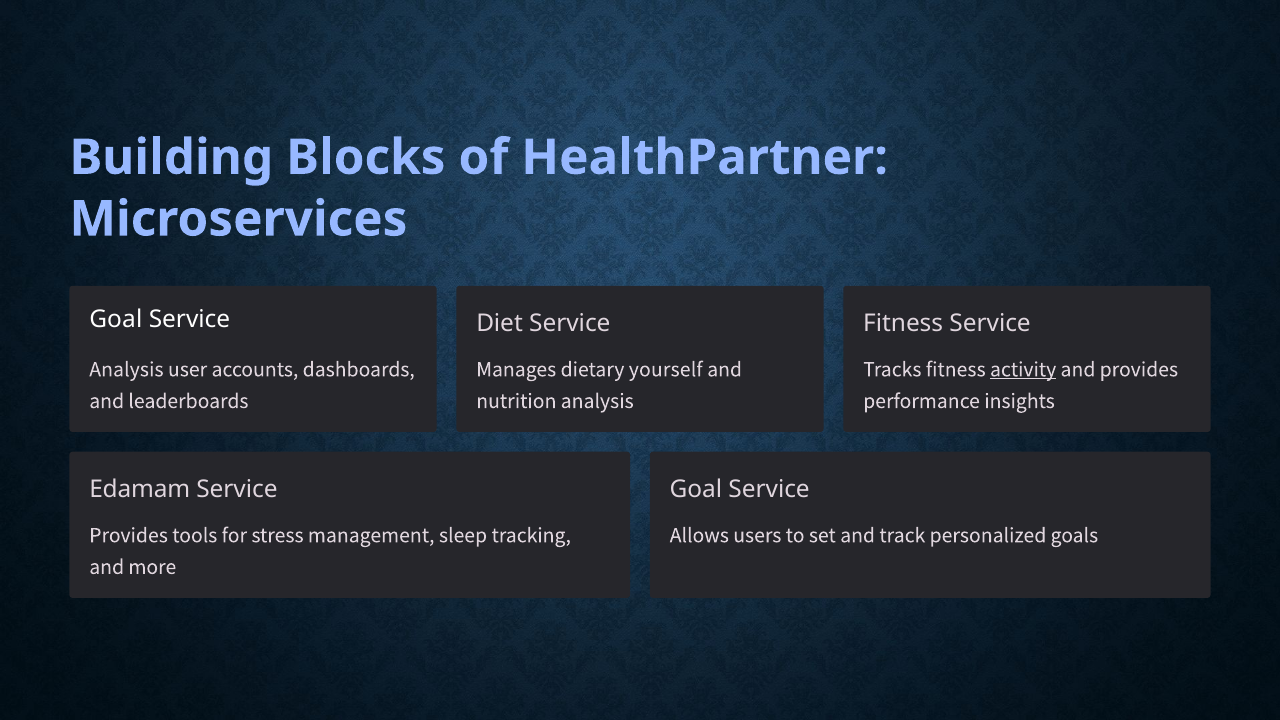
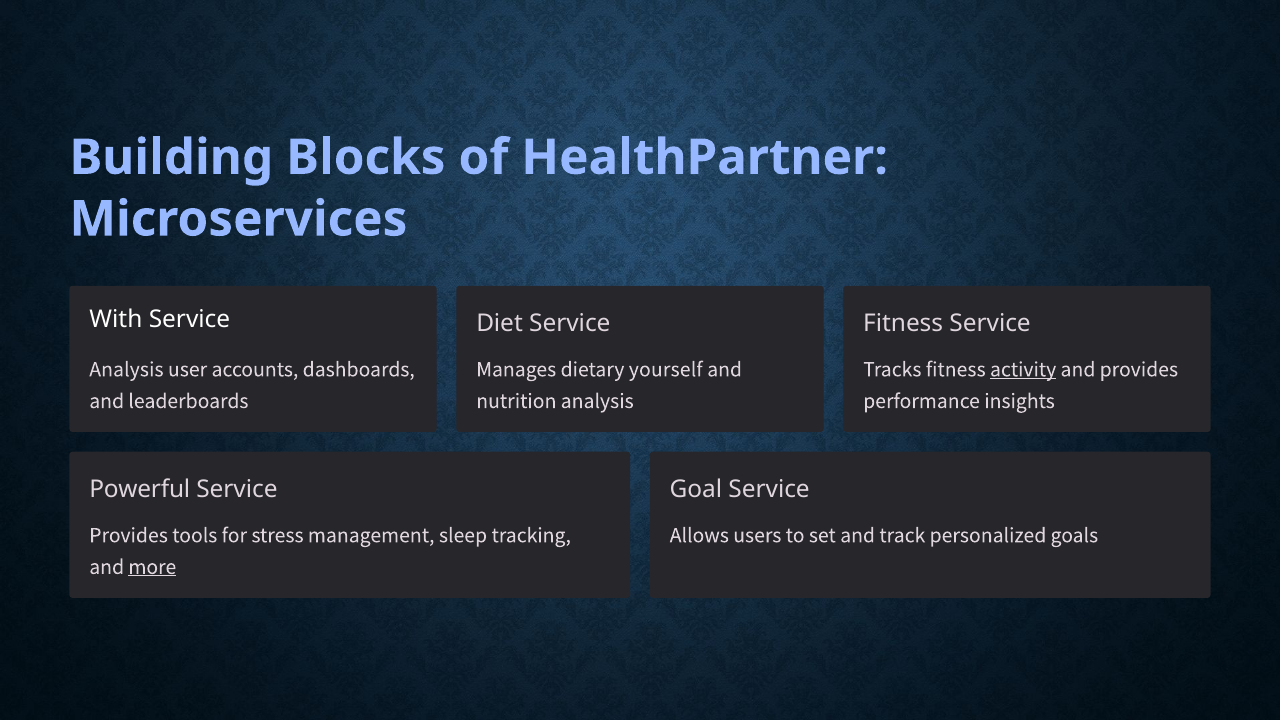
Goal at (116, 320): Goal -> With
Edamam: Edamam -> Powerful
more underline: none -> present
